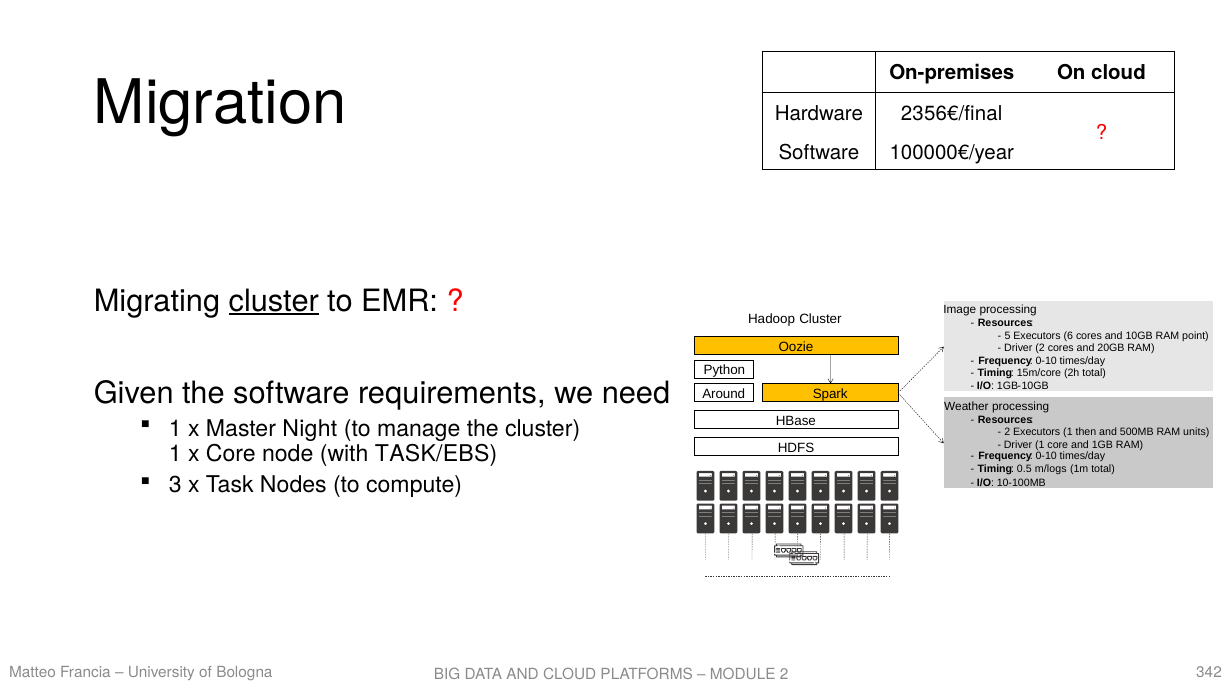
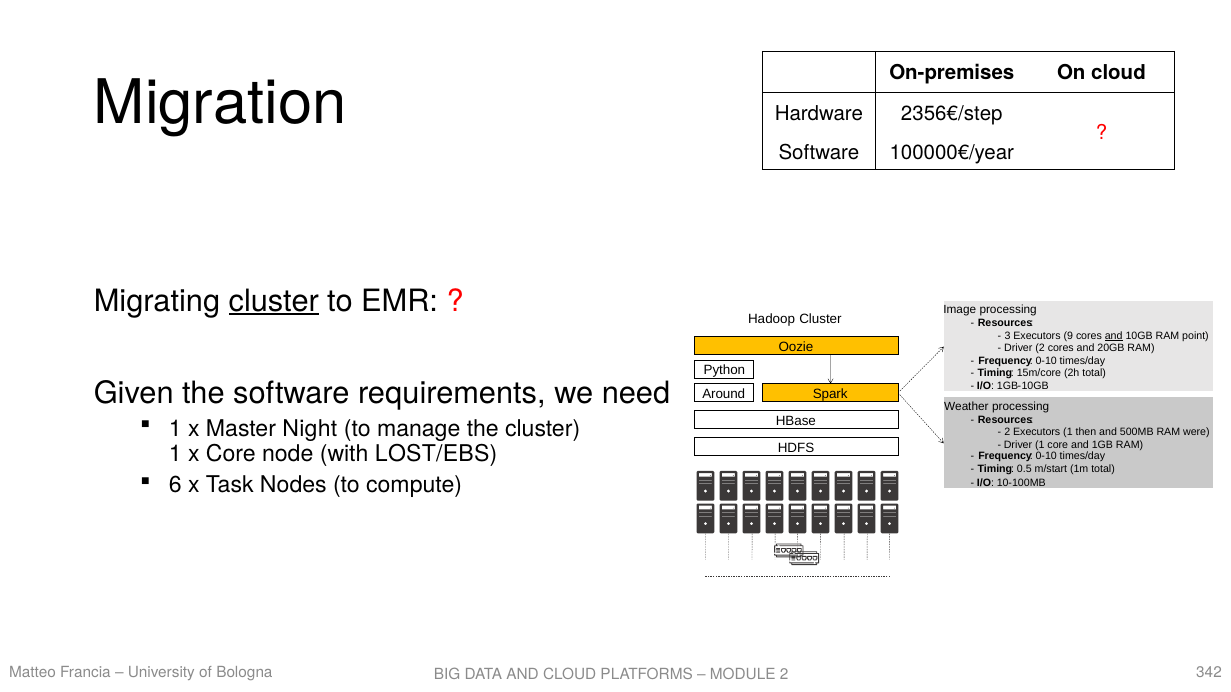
2356€/final: 2356€/final -> 2356€/step
5: 5 -> 3
6: 6 -> 9
and at (1114, 336) underline: none -> present
units: units -> were
TASK/EBS: TASK/EBS -> LOST/EBS
m/logs: m/logs -> m/start
3: 3 -> 6
